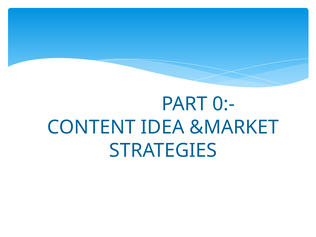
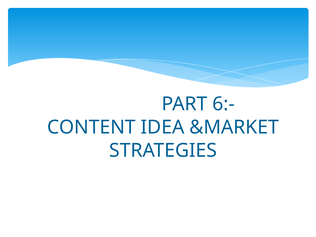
0:-: 0:- -> 6:-
